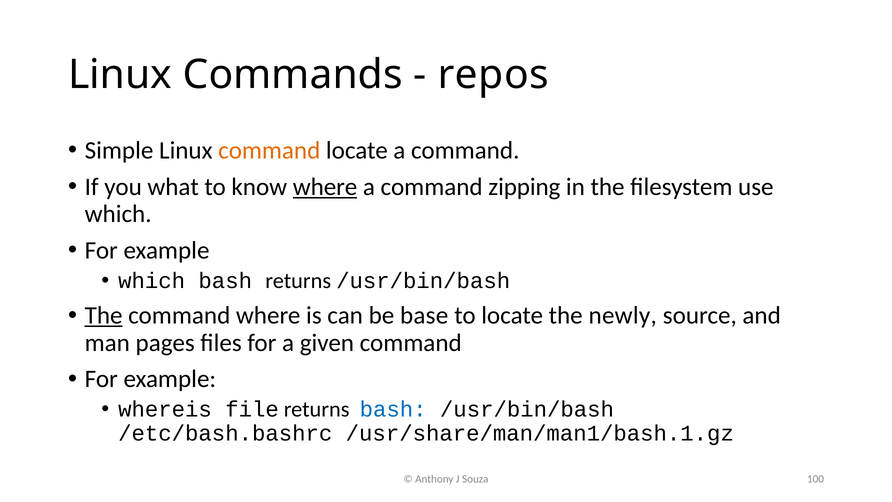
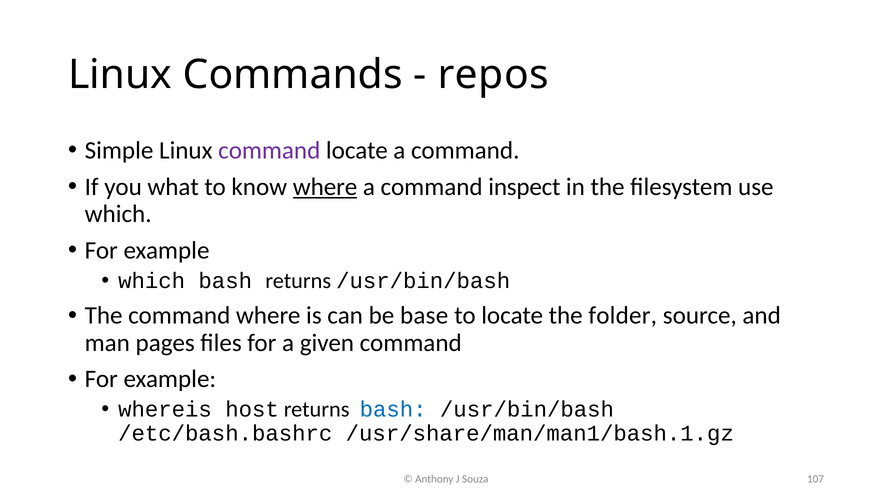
command at (269, 150) colour: orange -> purple
zipping: zipping -> inspect
The at (104, 315) underline: present -> none
newly: newly -> folder
file: file -> host
100: 100 -> 107
